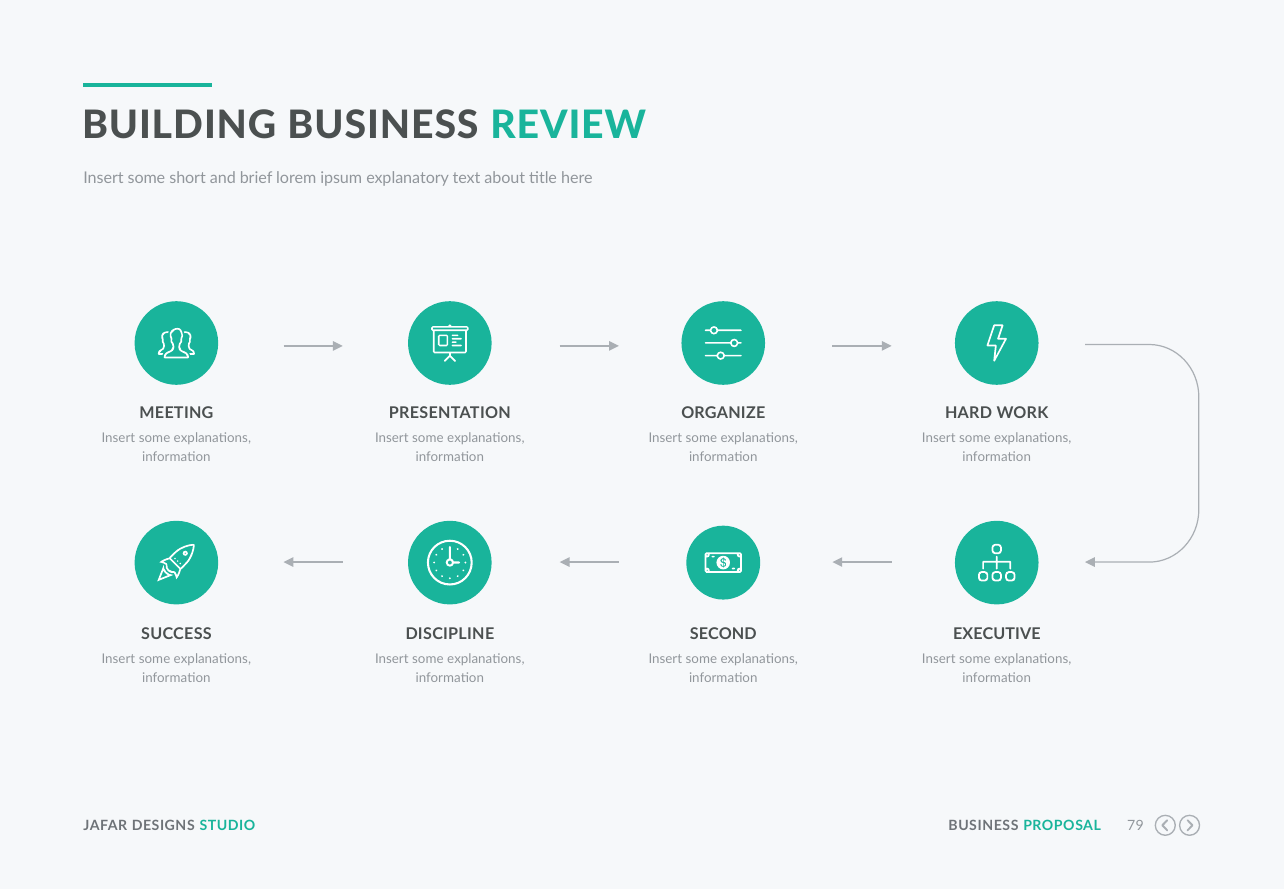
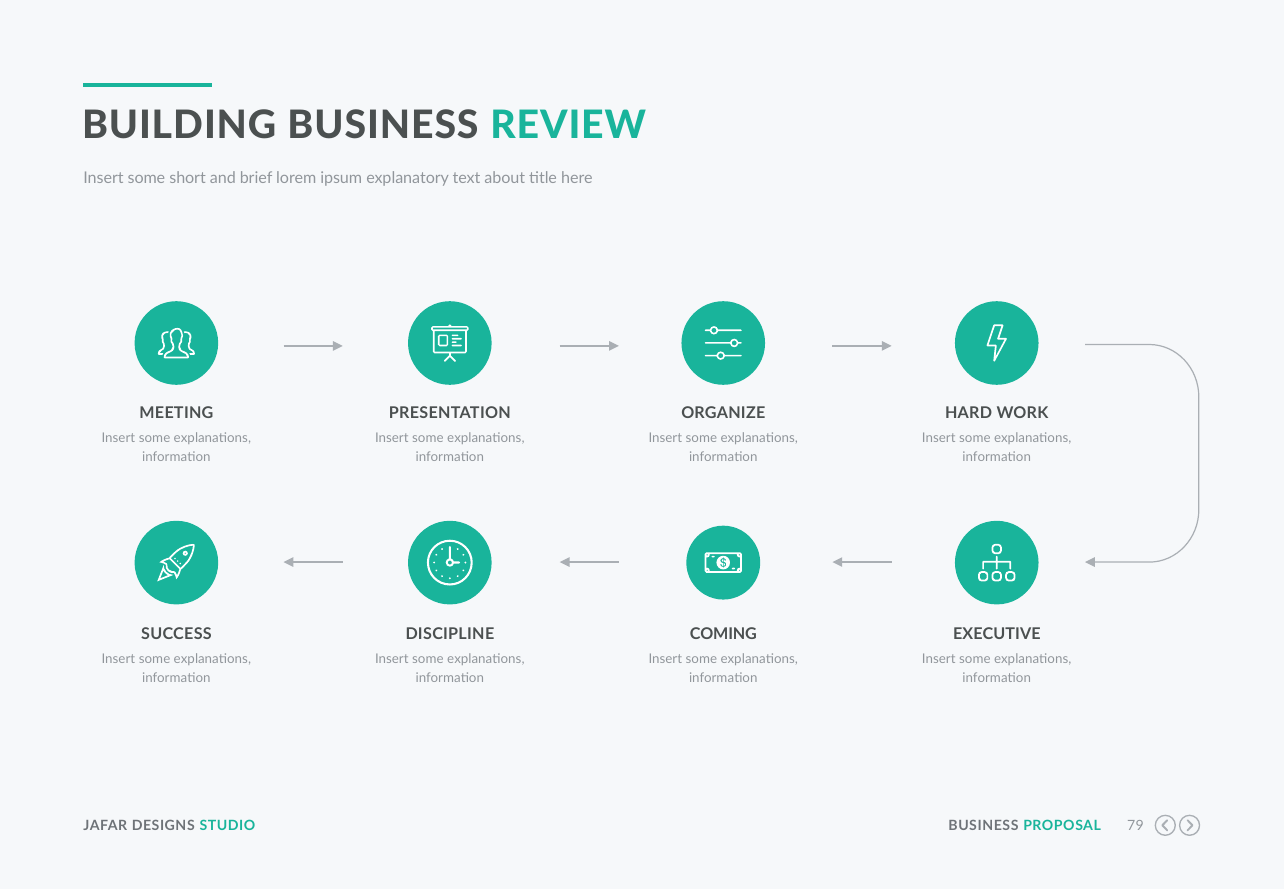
SECOND: SECOND -> COMING
